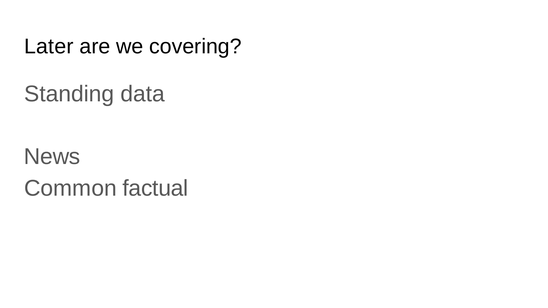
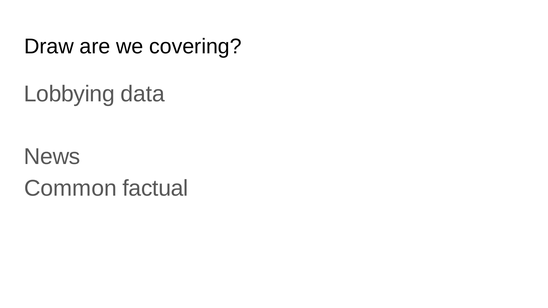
Later: Later -> Draw
Standing: Standing -> Lobbying
